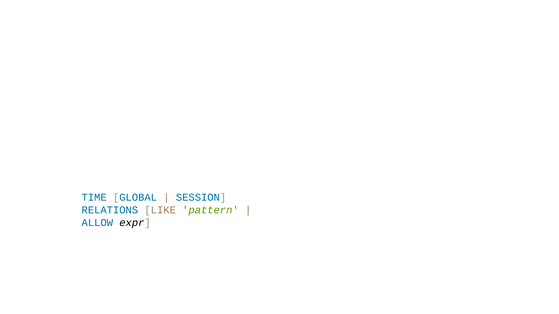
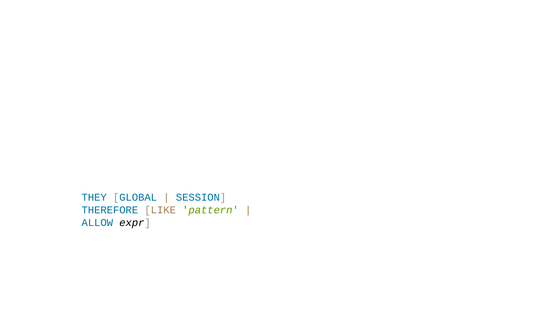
TIME: TIME -> THEY
RELATIONS: RELATIONS -> THEREFORE
